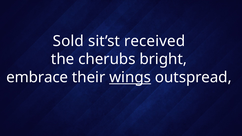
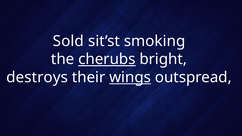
received: received -> smoking
cherubs underline: none -> present
embrace: embrace -> destroys
